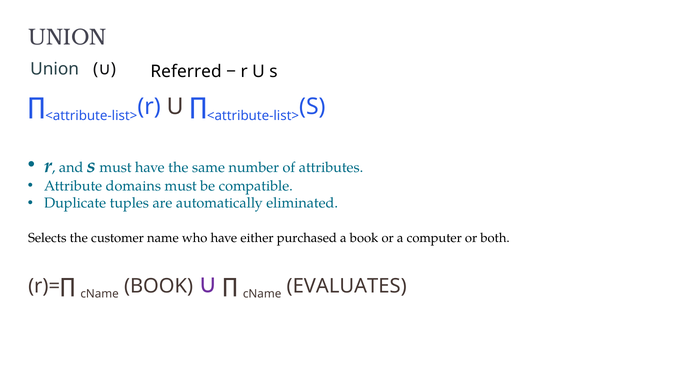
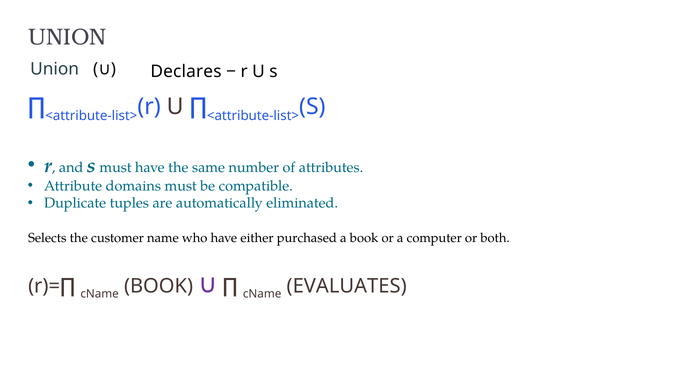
Referred: Referred -> Declares
